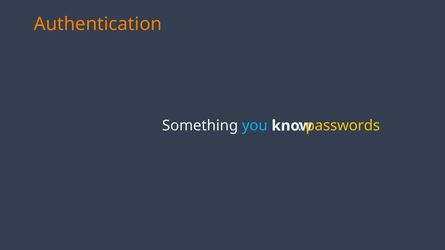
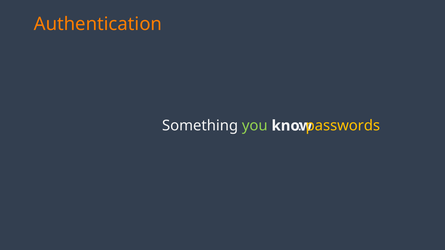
you colour: light blue -> light green
